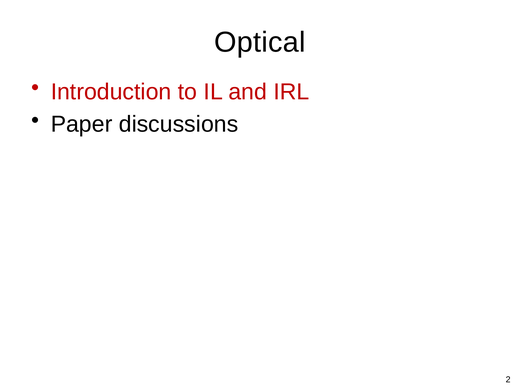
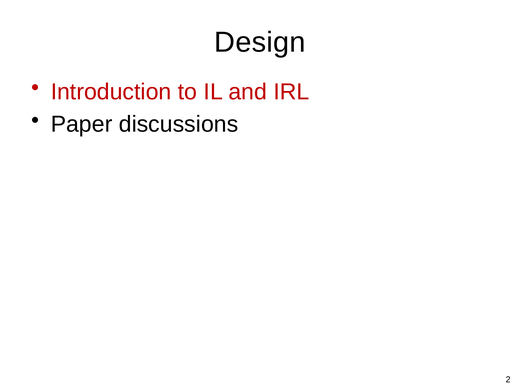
Optical: Optical -> Design
